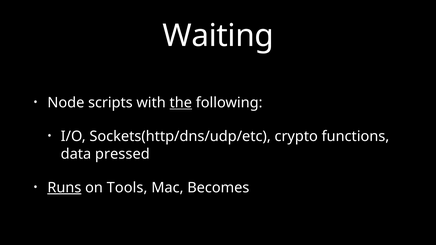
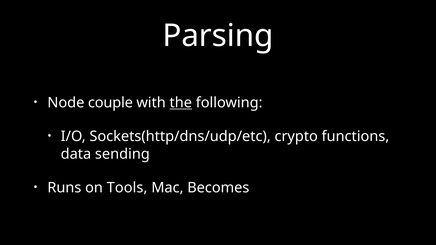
Waiting: Waiting -> Parsing
scripts: scripts -> couple
pressed: pressed -> sending
Runs underline: present -> none
